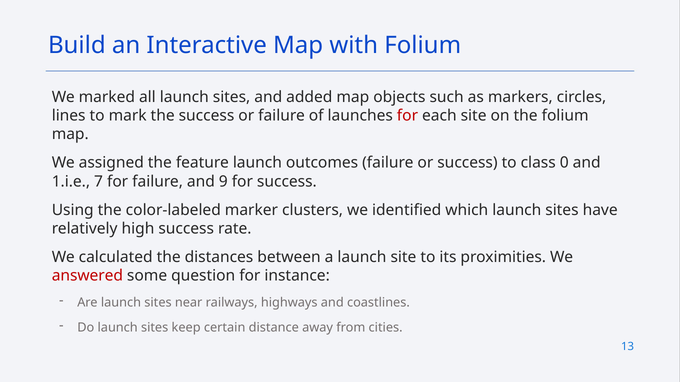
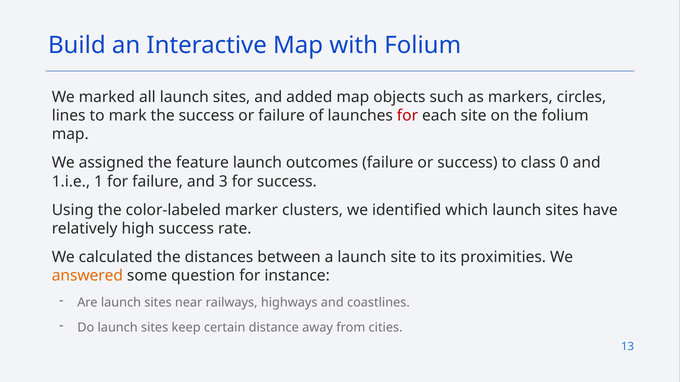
7: 7 -> 1
9: 9 -> 3
answered colour: red -> orange
